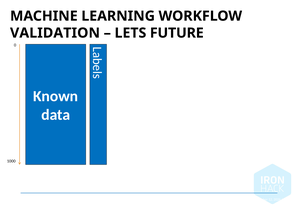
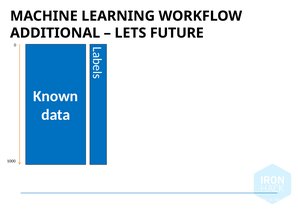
VALIDATION: VALIDATION -> ADDITIONAL
